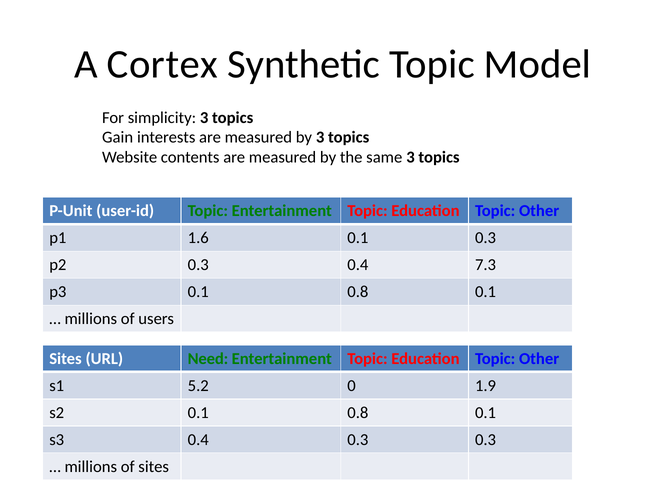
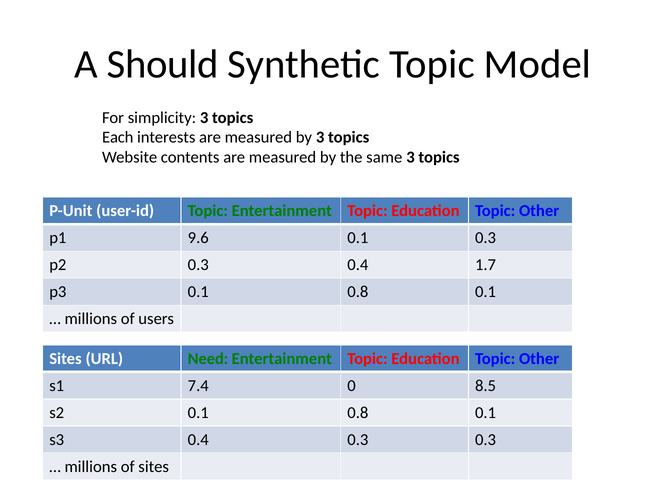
Cortex: Cortex -> Should
Gain: Gain -> Each
1.6: 1.6 -> 9.6
7.3: 7.3 -> 1.7
5.2: 5.2 -> 7.4
1.9: 1.9 -> 8.5
